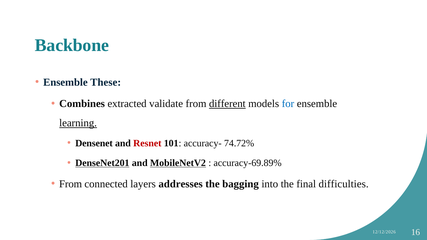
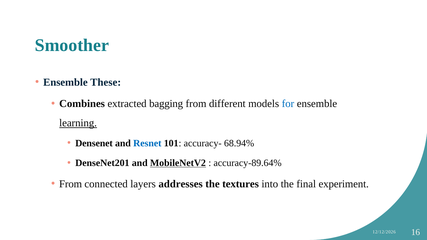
Backbone: Backbone -> Smoother
validate: validate -> bagging
different underline: present -> none
Resnet colour: red -> blue
74.72%: 74.72% -> 68.94%
DenseNet201 underline: present -> none
accuracy-69.89%: accuracy-69.89% -> accuracy-89.64%
bagging: bagging -> textures
difficulties: difficulties -> experiment
